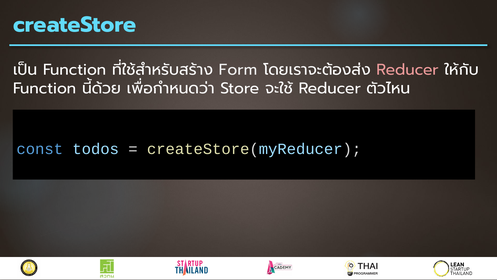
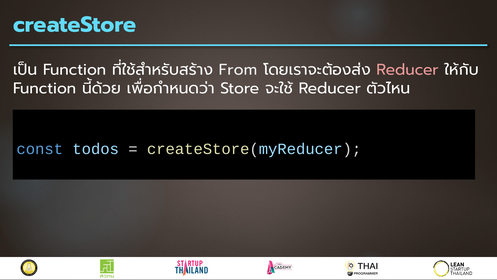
Form: Form -> From
